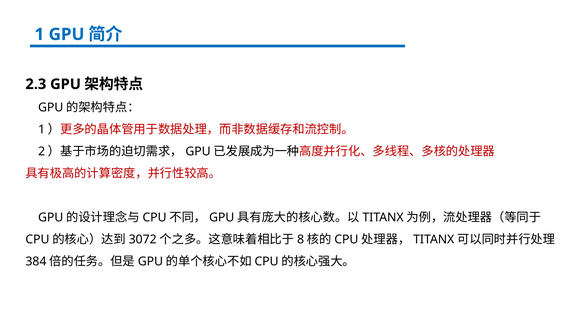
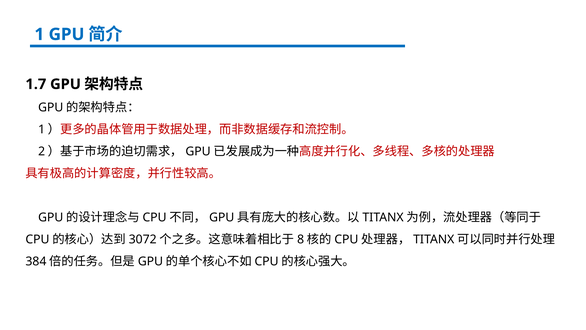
2.3: 2.3 -> 1.7
